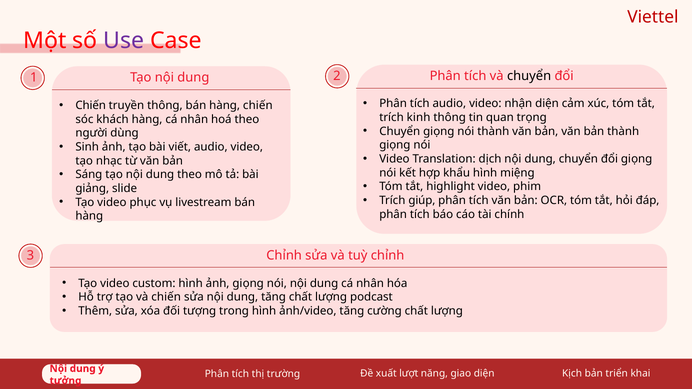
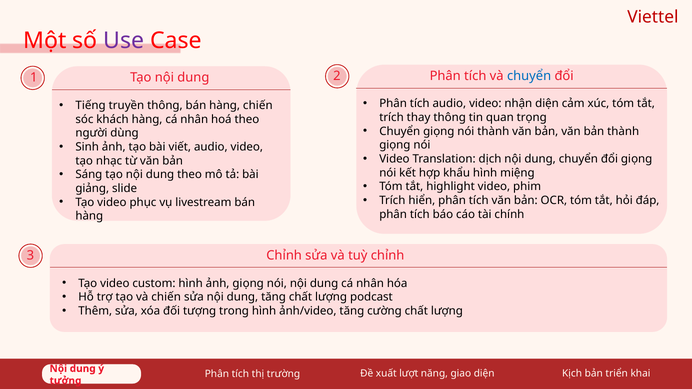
chuyển at (529, 76) colour: black -> blue
Chiến at (91, 106): Chiến -> Tiếng
kinh: kinh -> thay
giúp: giúp -> hiển
